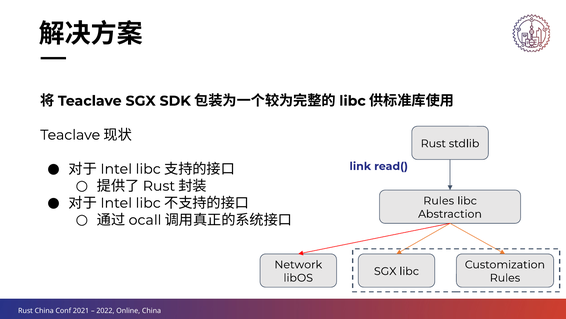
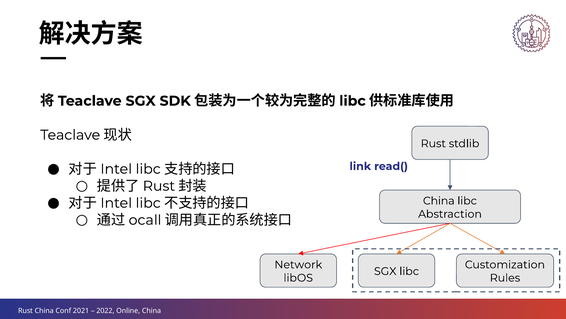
Rules at (439, 200): Rules -> China
